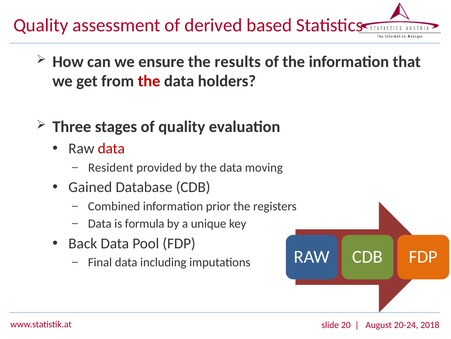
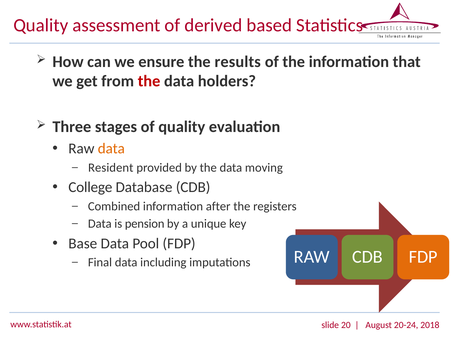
data at (111, 148) colour: red -> orange
Gained: Gained -> College
prior: prior -> after
formula: formula -> pension
Back: Back -> Base
